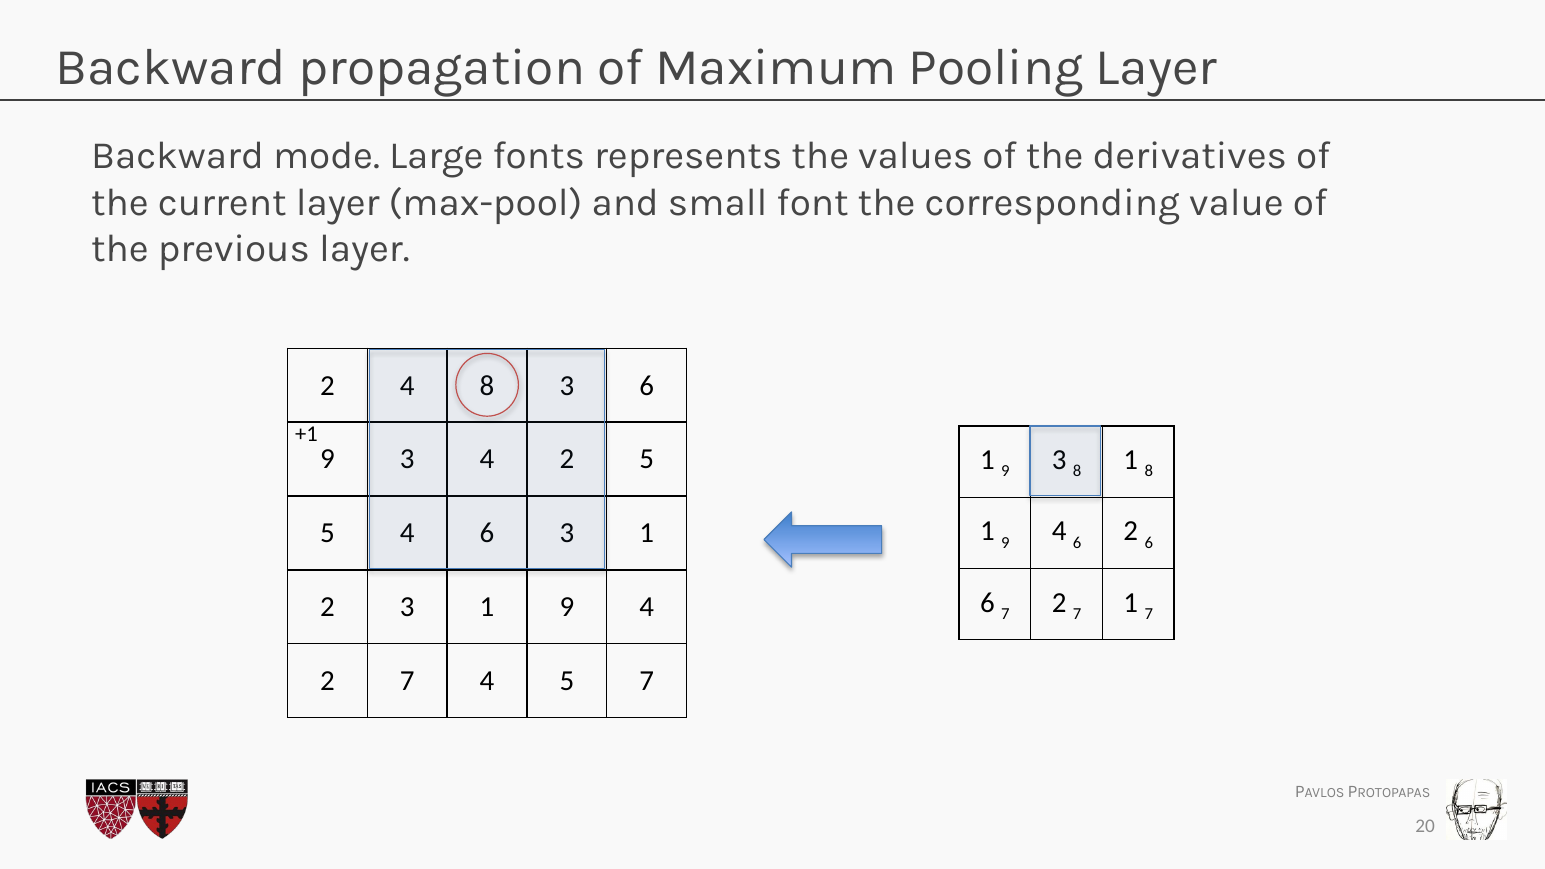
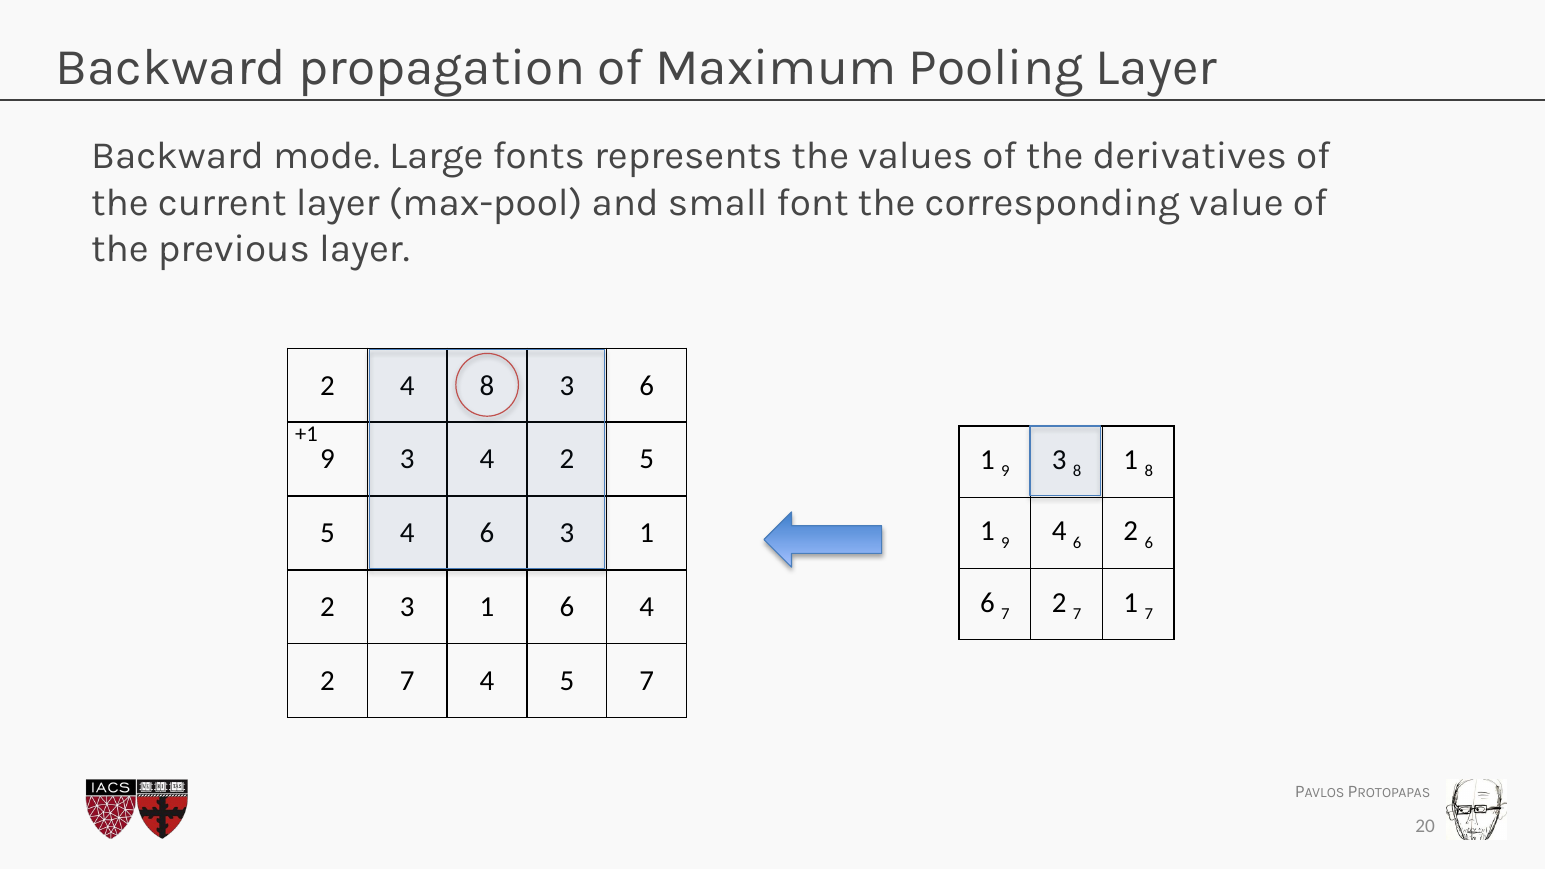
3 1 9: 9 -> 6
